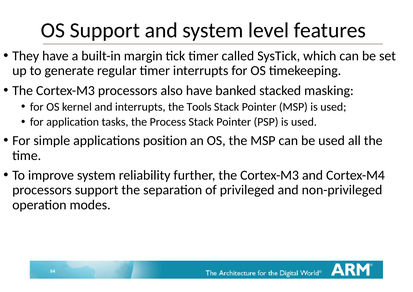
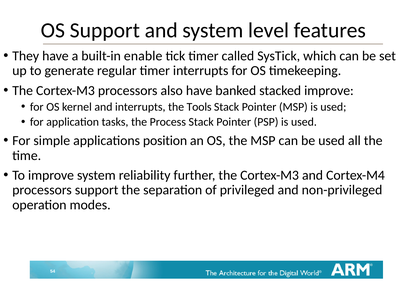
margin: margin -> enable
stacked masking: masking -> improve
